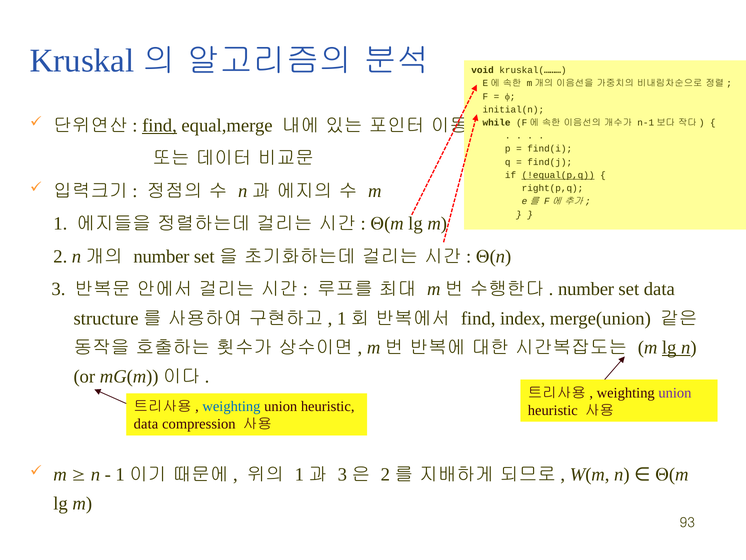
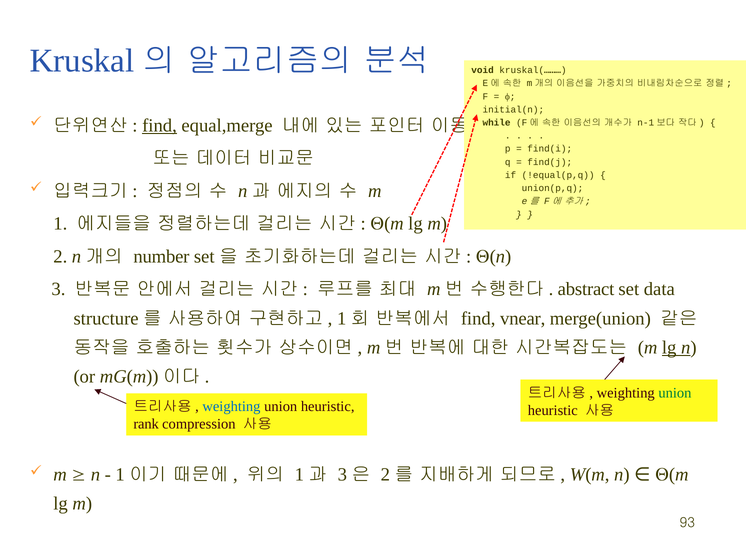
!equal(p,q underline: present -> none
right(p,q: right(p,q -> union(p,q
number at (586, 289): number -> abstract
index: index -> vnear
union at (675, 393) colour: purple -> green
data at (146, 424): data -> rank
